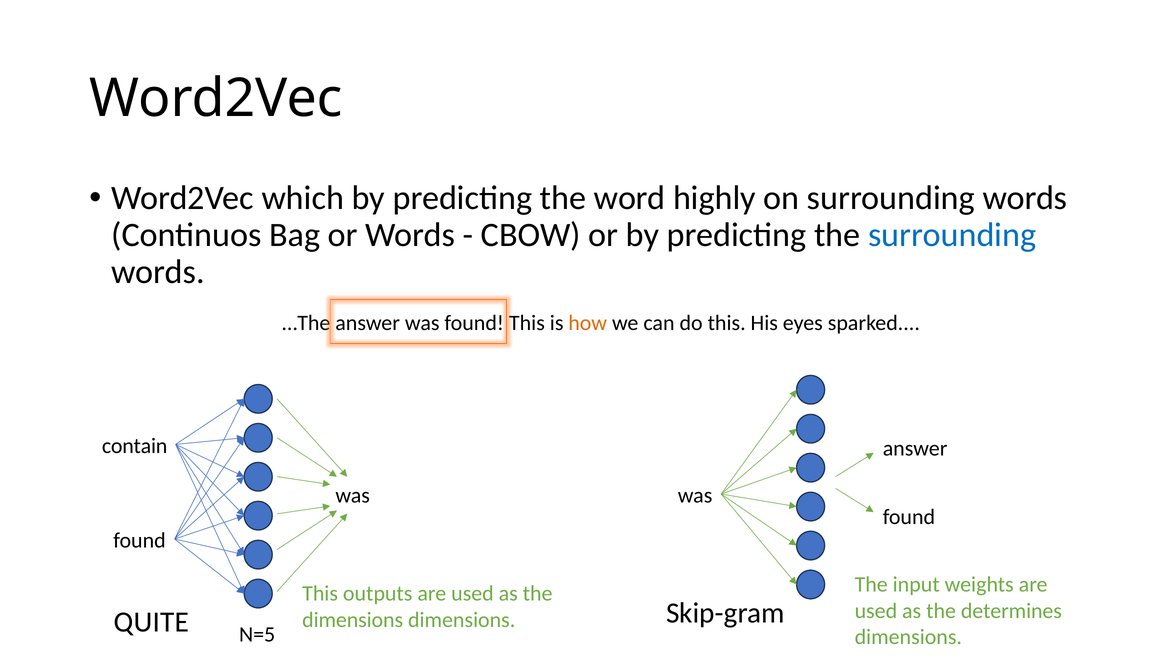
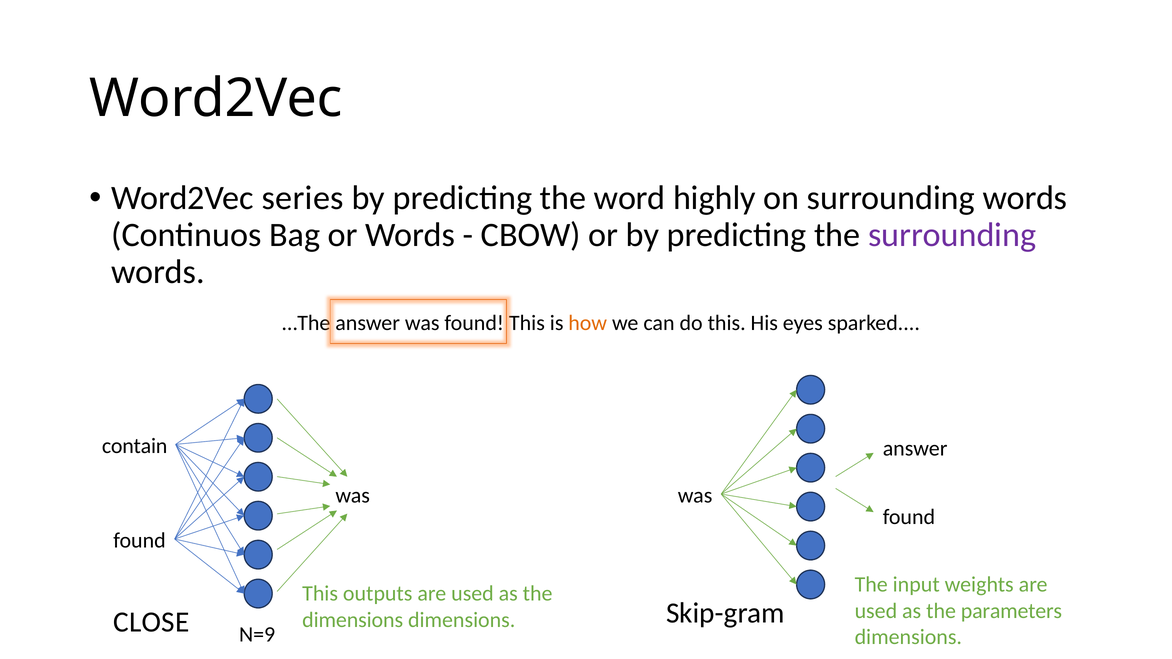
which: which -> series
surrounding at (952, 235) colour: blue -> purple
determines: determines -> parameters
QUITE: QUITE -> CLOSE
N=5: N=5 -> N=9
